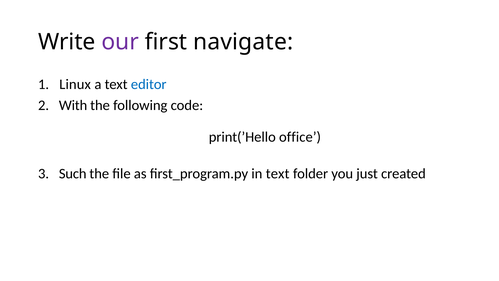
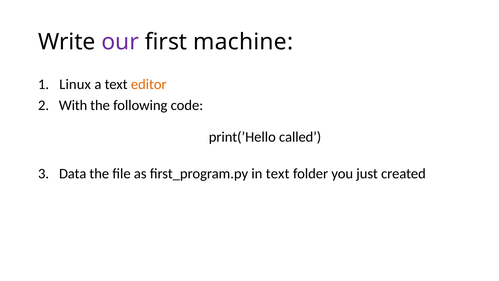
navigate: navigate -> machine
editor colour: blue -> orange
office: office -> called
Such: Such -> Data
